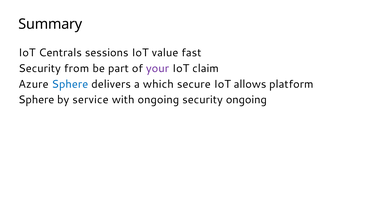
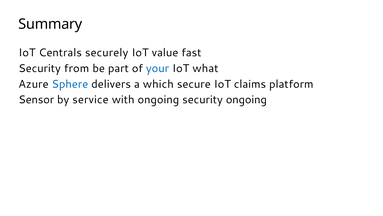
sessions: sessions -> securely
your colour: purple -> blue
claim: claim -> what
allows: allows -> claims
Sphere at (36, 100): Sphere -> Sensor
